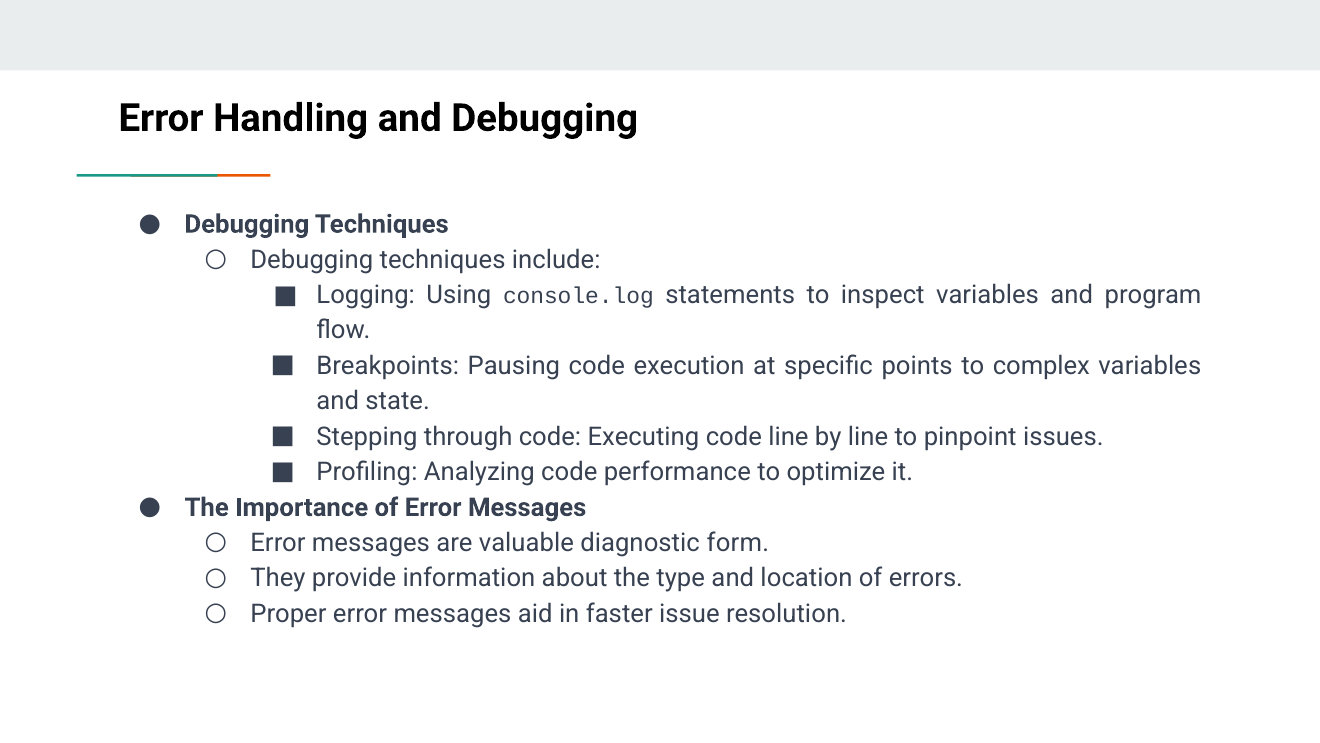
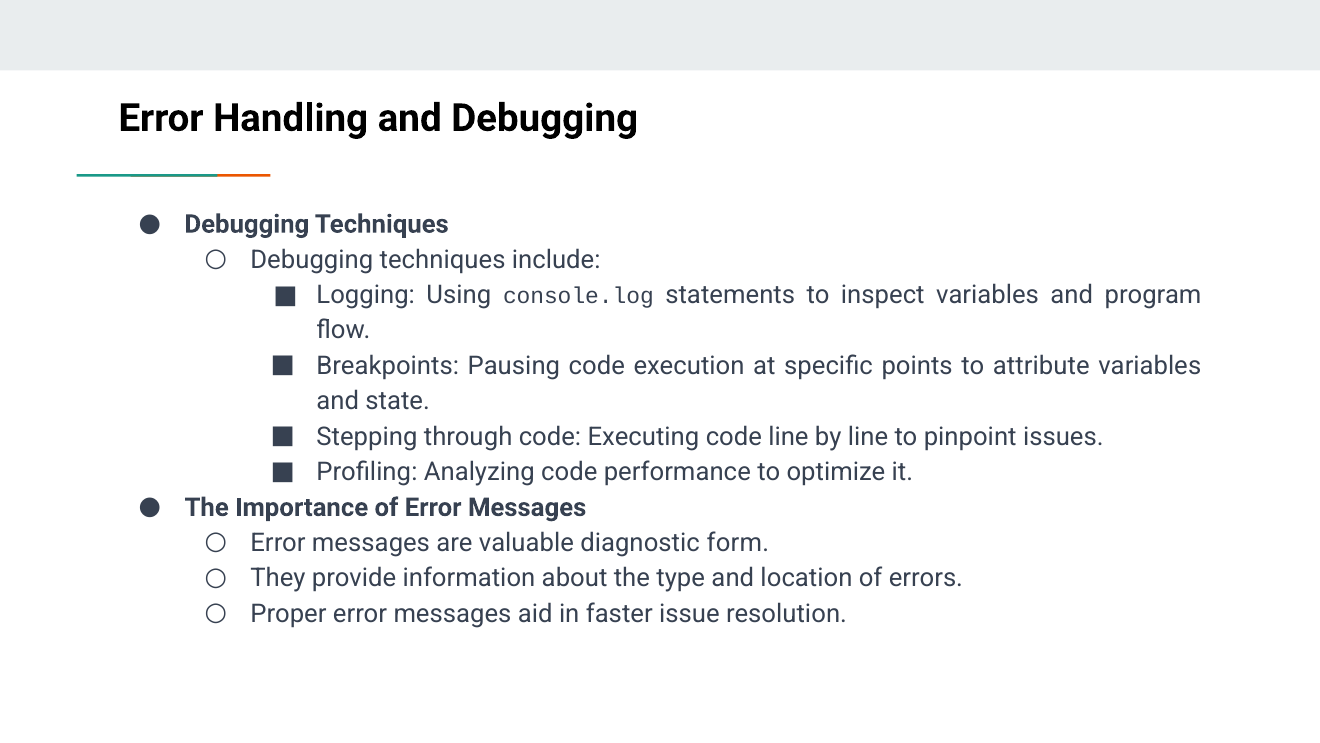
complex: complex -> attribute
